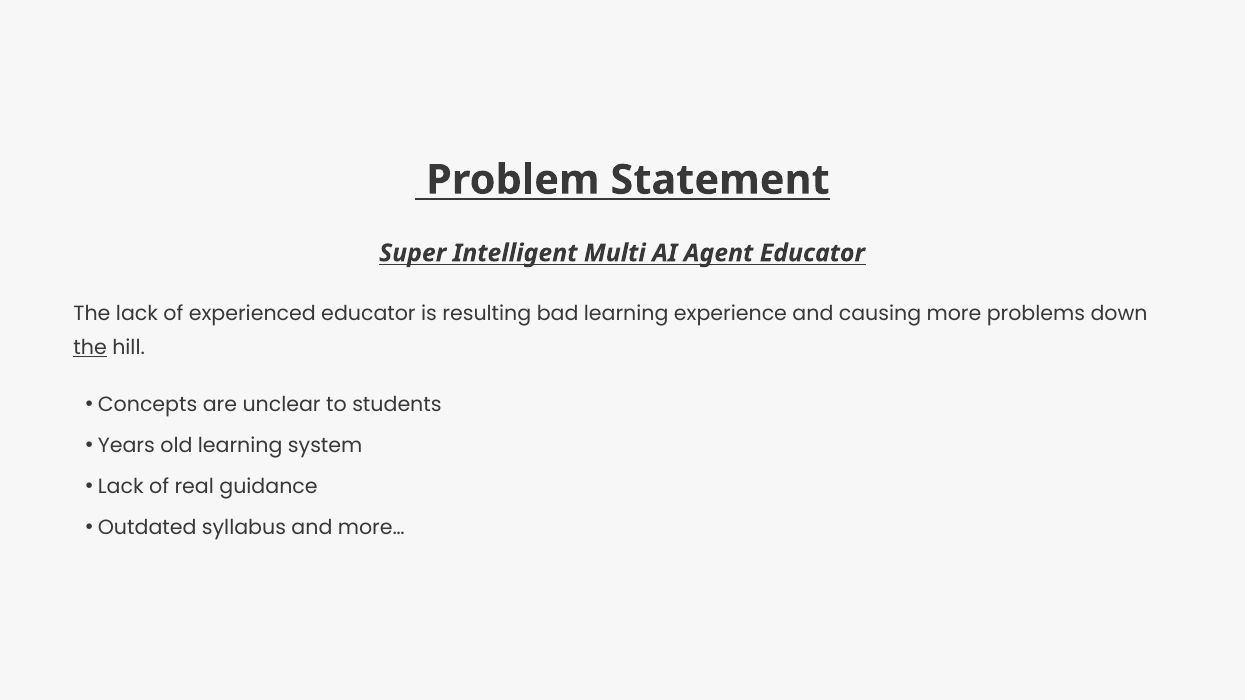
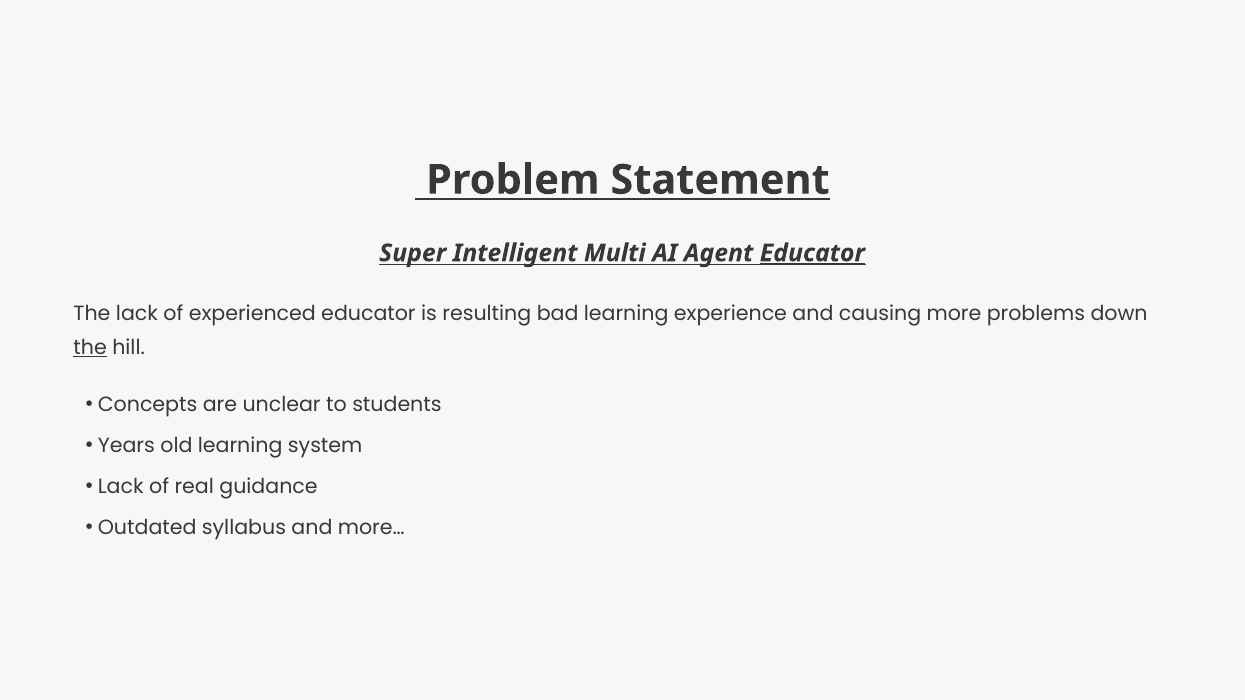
Educator at (812, 253) underline: none -> present
